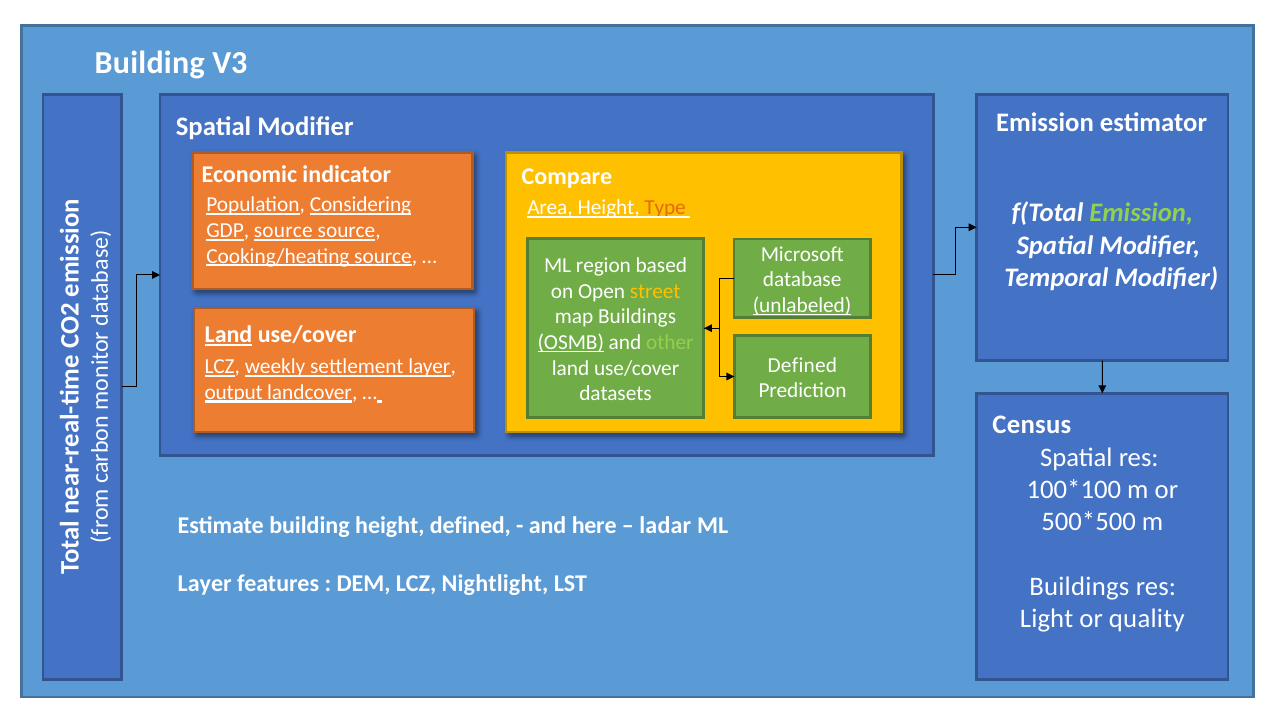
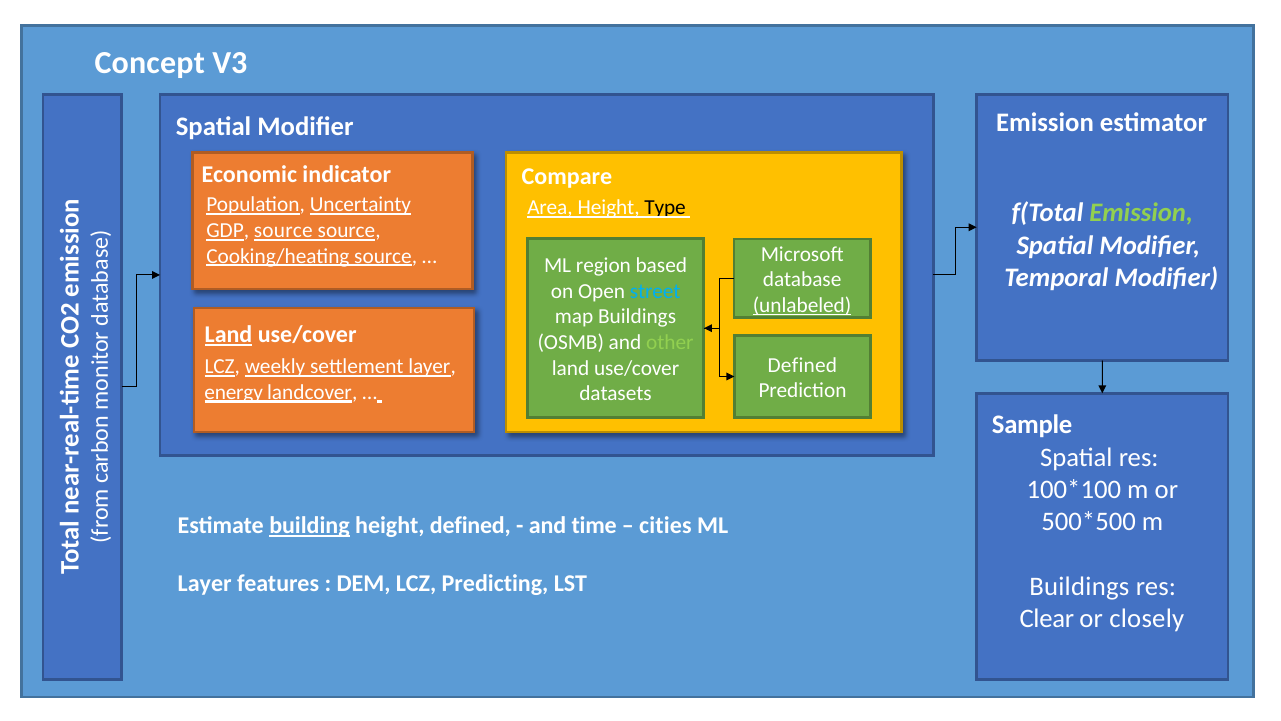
Building at (150, 63): Building -> Concept
Considering: Considering -> Uncertainty
Type colour: orange -> black
street colour: yellow -> light blue
OSMB underline: present -> none
output: output -> energy
Census: Census -> Sample
building at (309, 525) underline: none -> present
here: here -> time
ladar: ladar -> cities
Nightlight: Nightlight -> Predicting
Light: Light -> Clear
quality: quality -> closely
